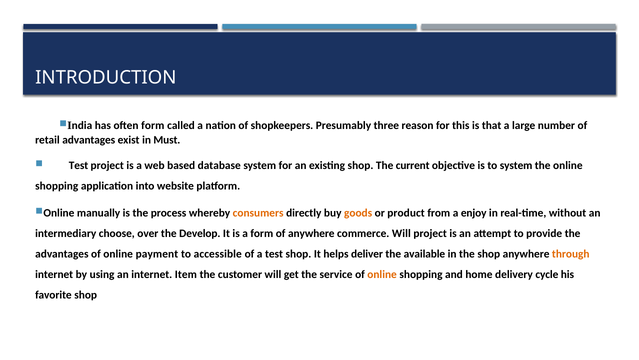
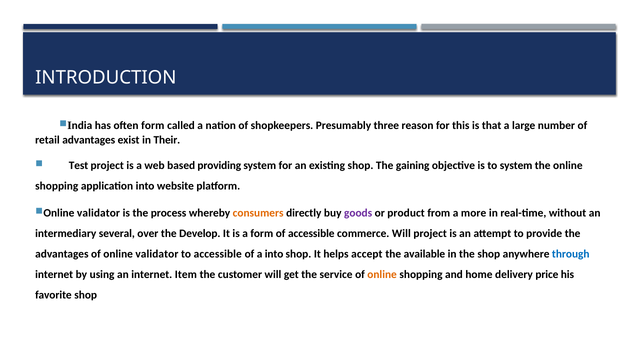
Must: Must -> Their
database: database -> providing
current: current -> gaining
manually at (99, 213): manually -> validator
goods colour: orange -> purple
enjoy: enjoy -> more
choose: choose -> several
of anywhere: anywhere -> accessible
online payment: payment -> validator
a test: test -> into
deliver: deliver -> accept
through colour: orange -> blue
cycle: cycle -> price
